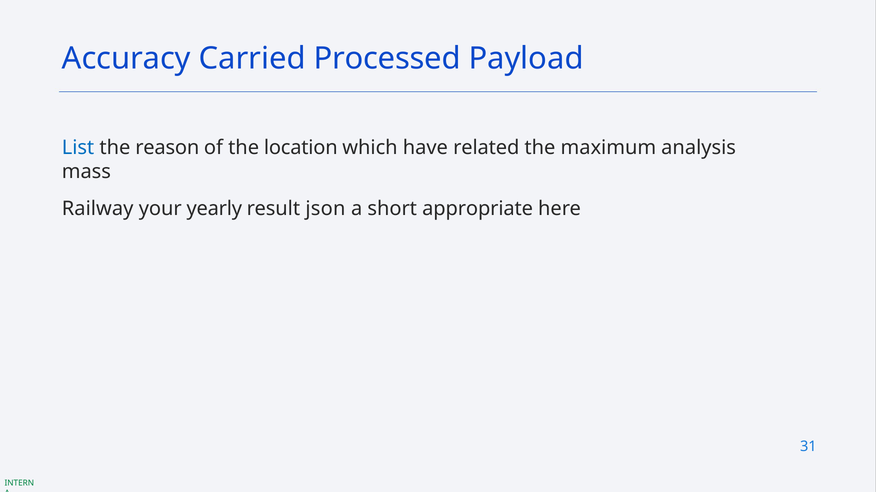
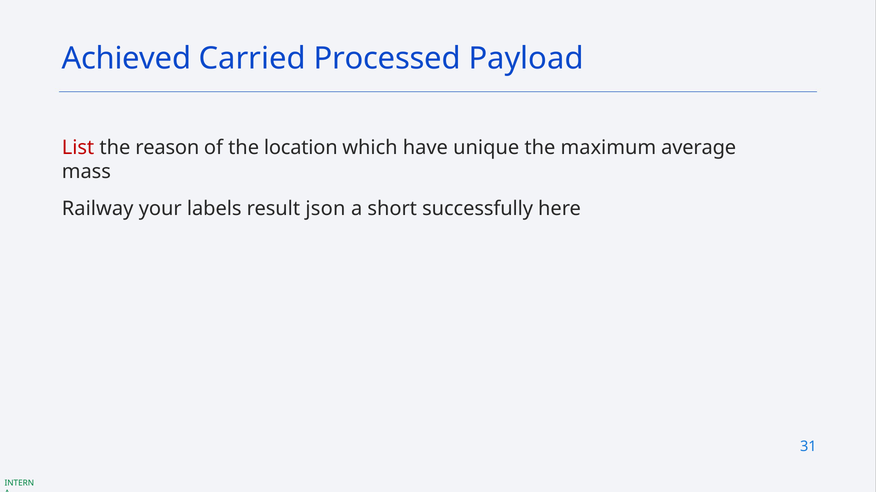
Accuracy: Accuracy -> Achieved
List colour: blue -> red
related: related -> unique
analysis: analysis -> average
yearly: yearly -> labels
appropriate: appropriate -> successfully
